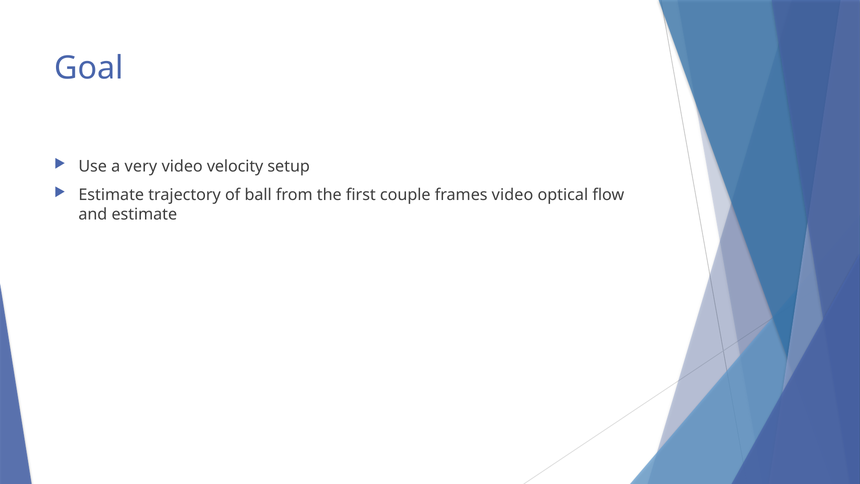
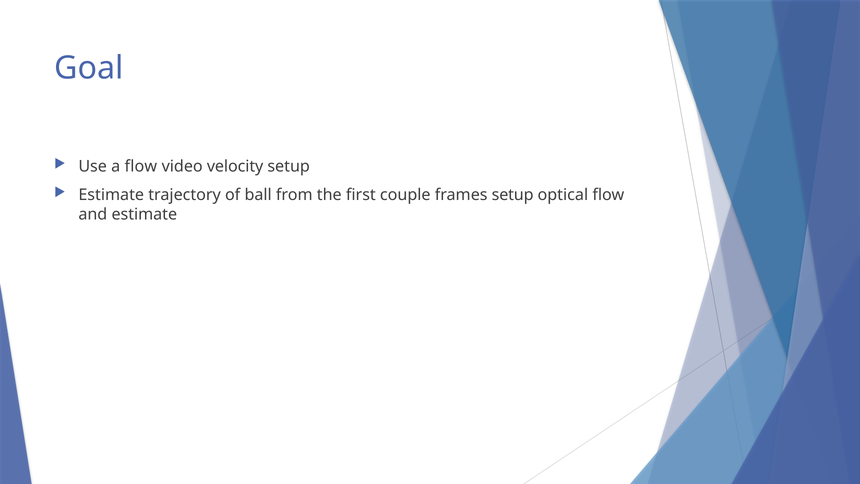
a very: very -> flow
frames video: video -> setup
